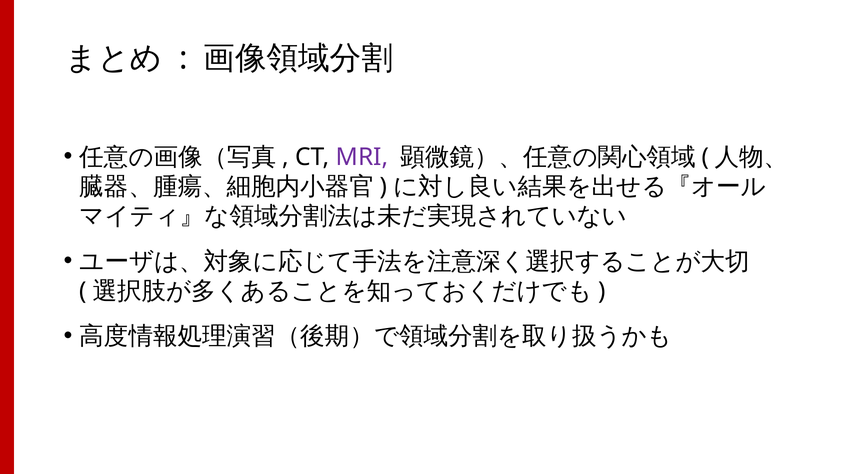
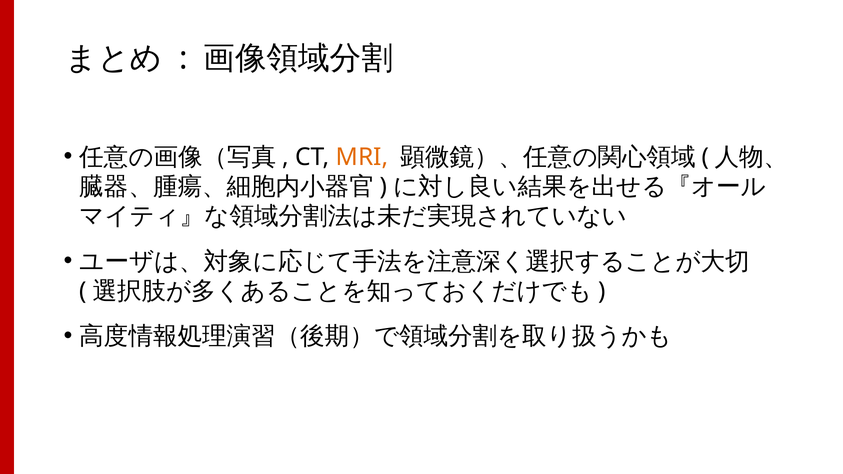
MRI colour: purple -> orange
